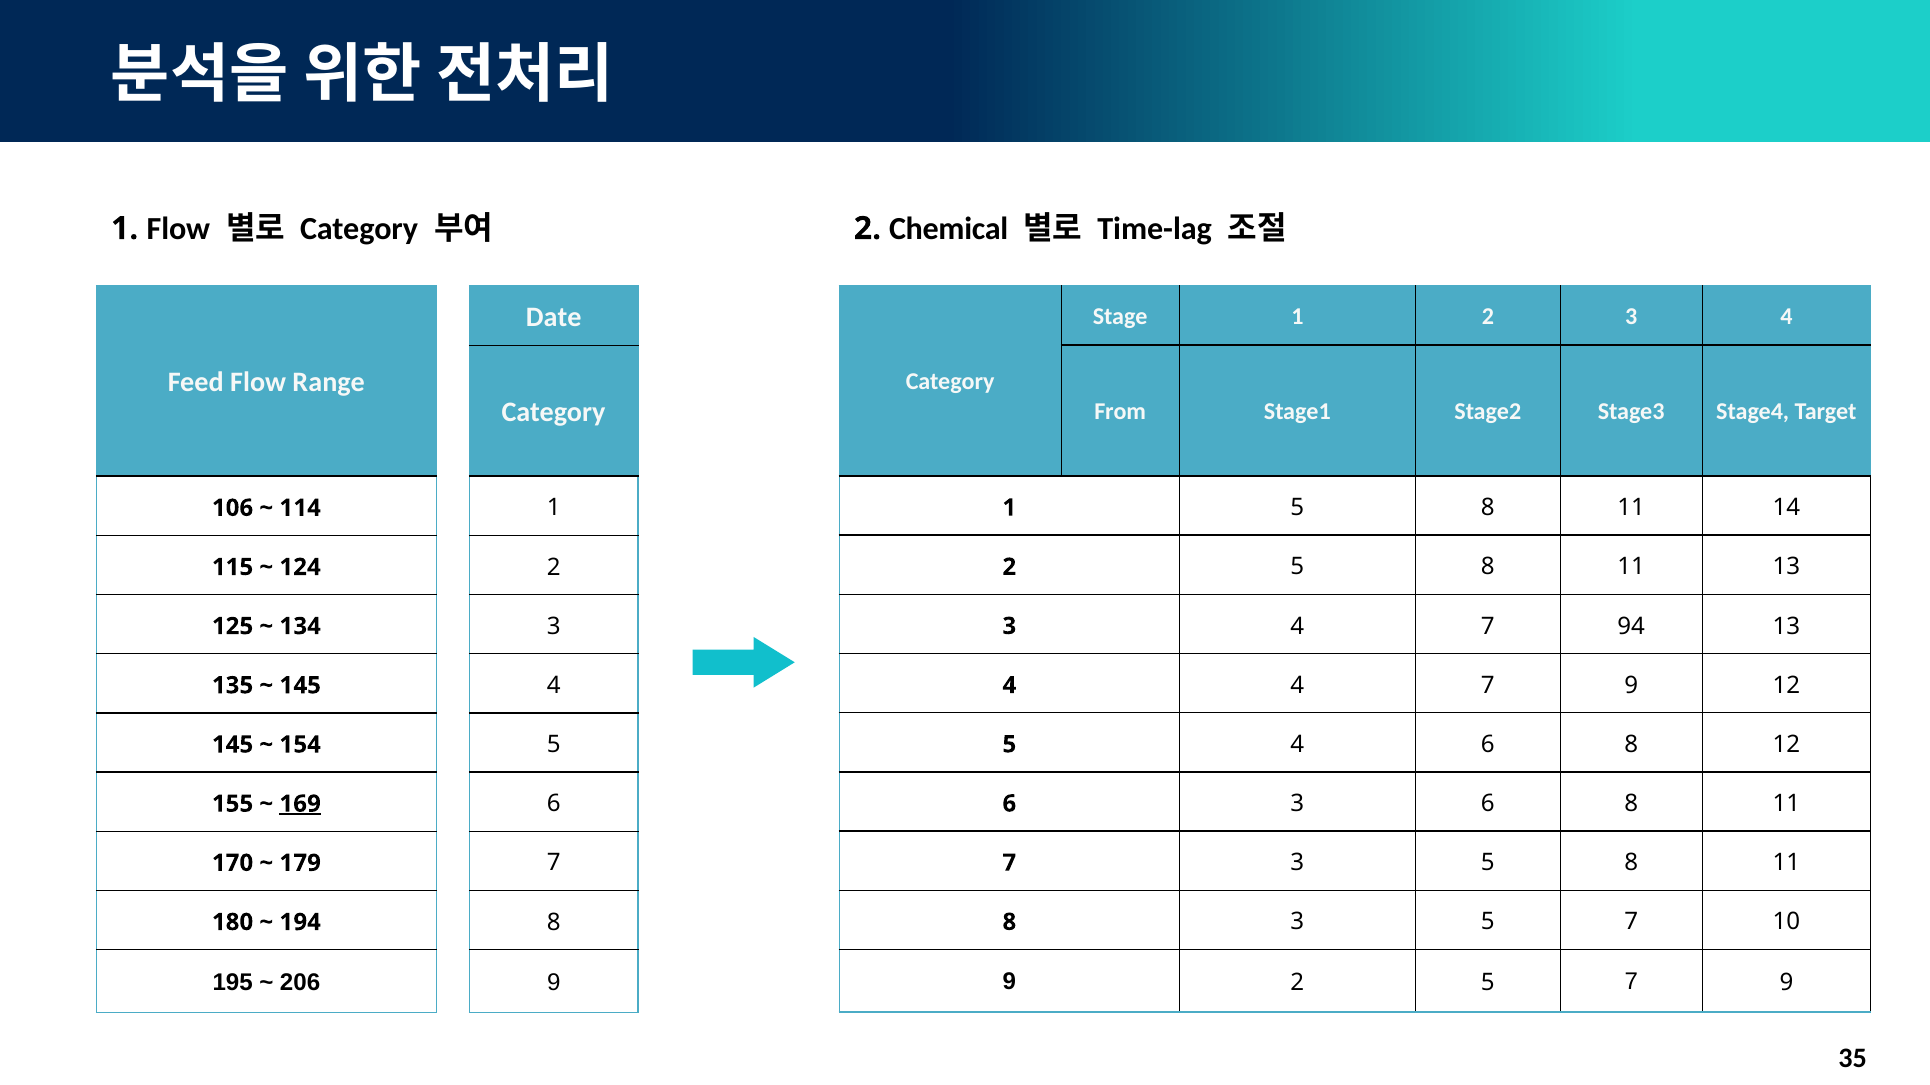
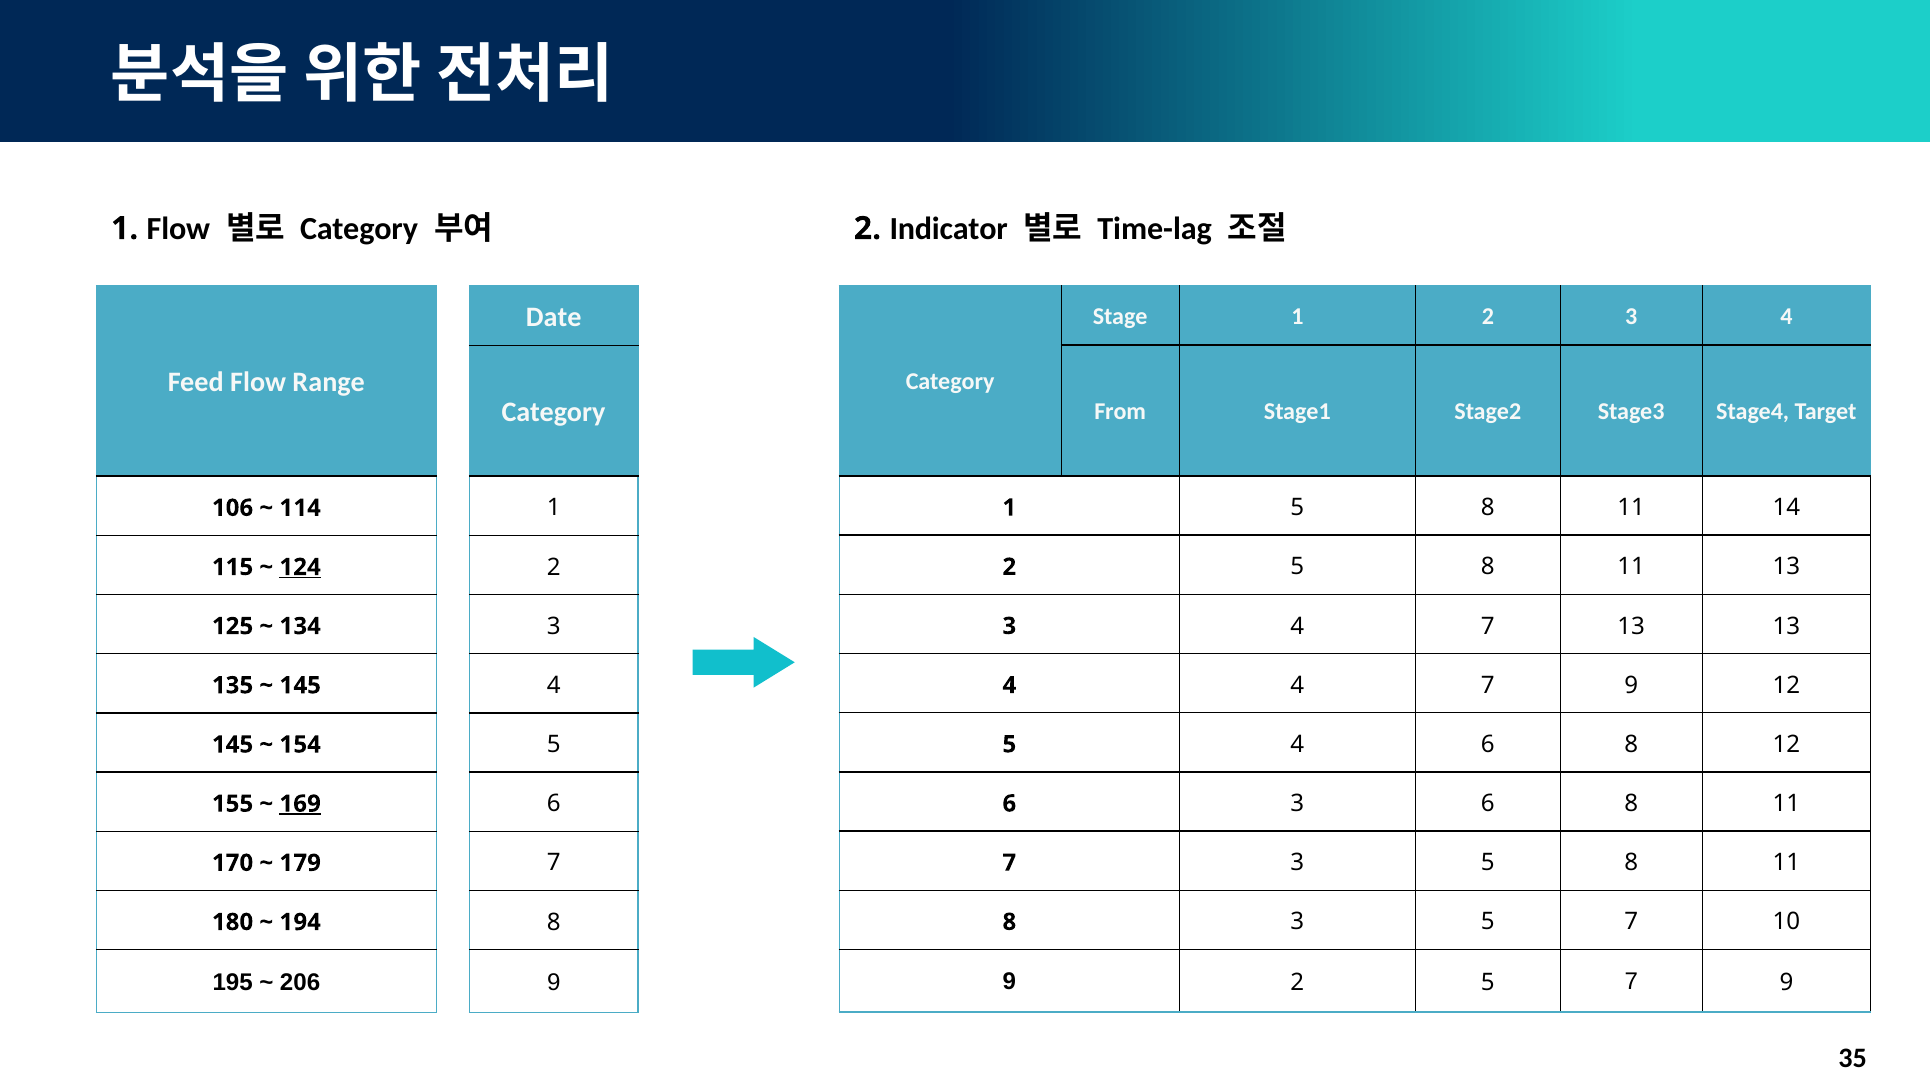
Chemical: Chemical -> Indicator
124 underline: none -> present
7 94: 94 -> 13
